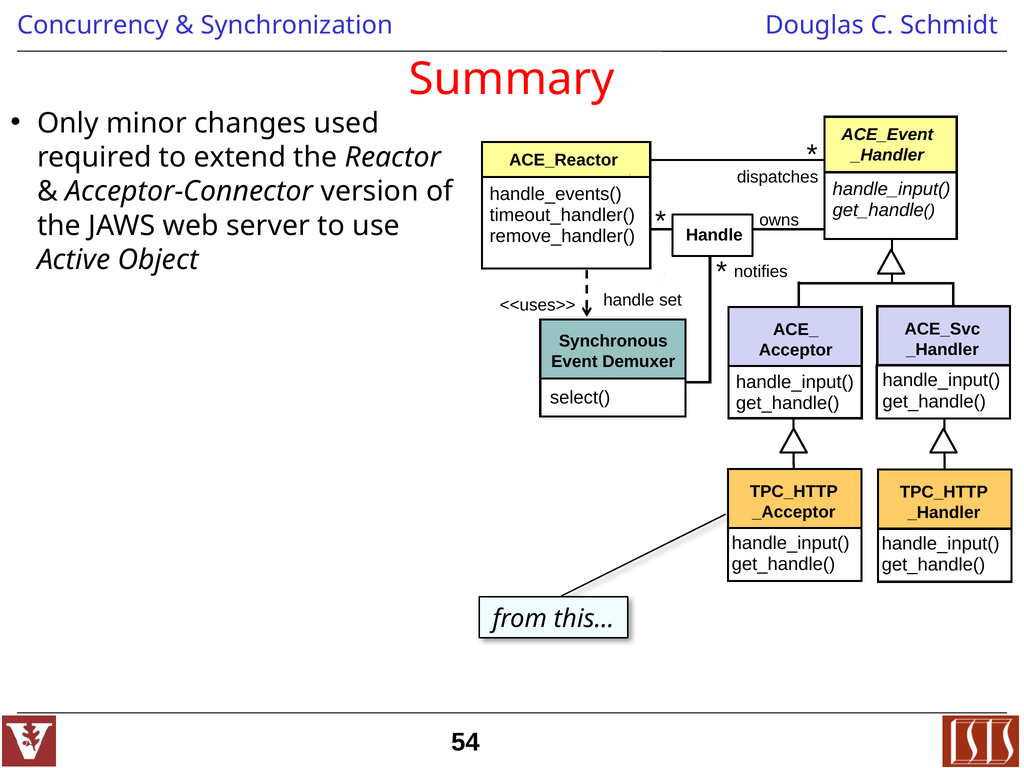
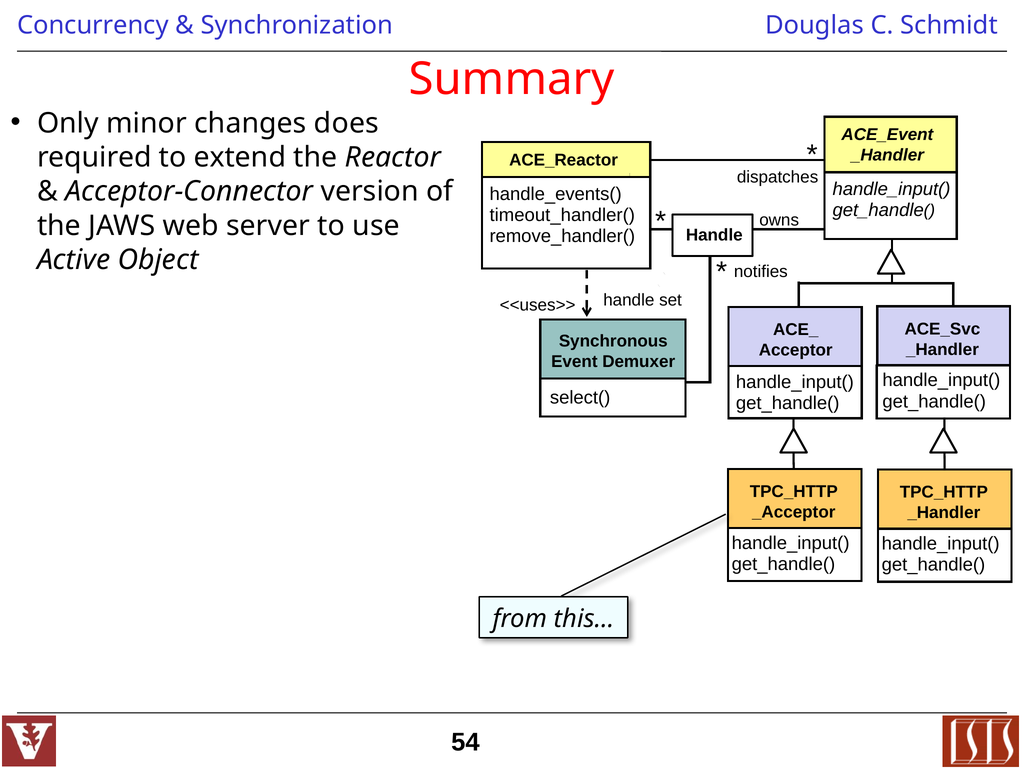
used: used -> does
